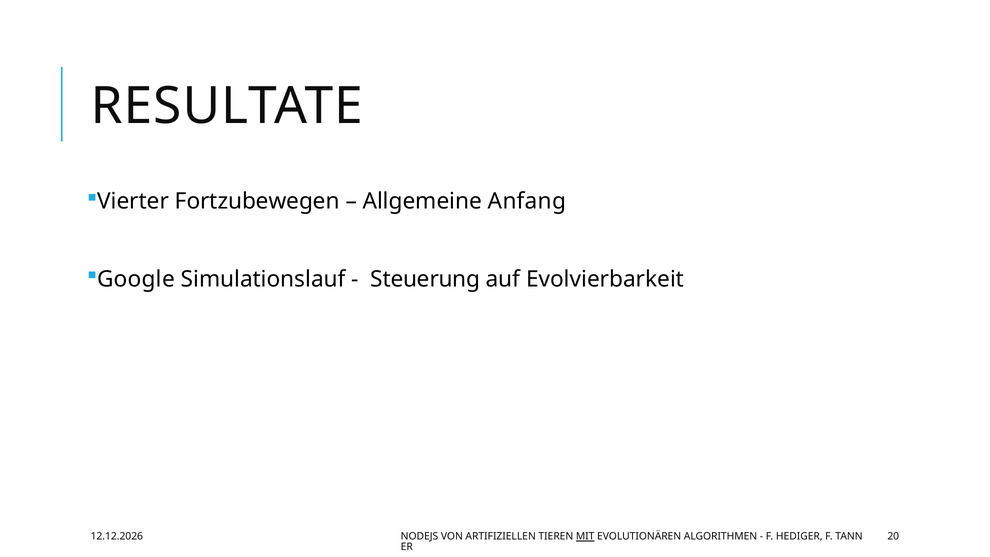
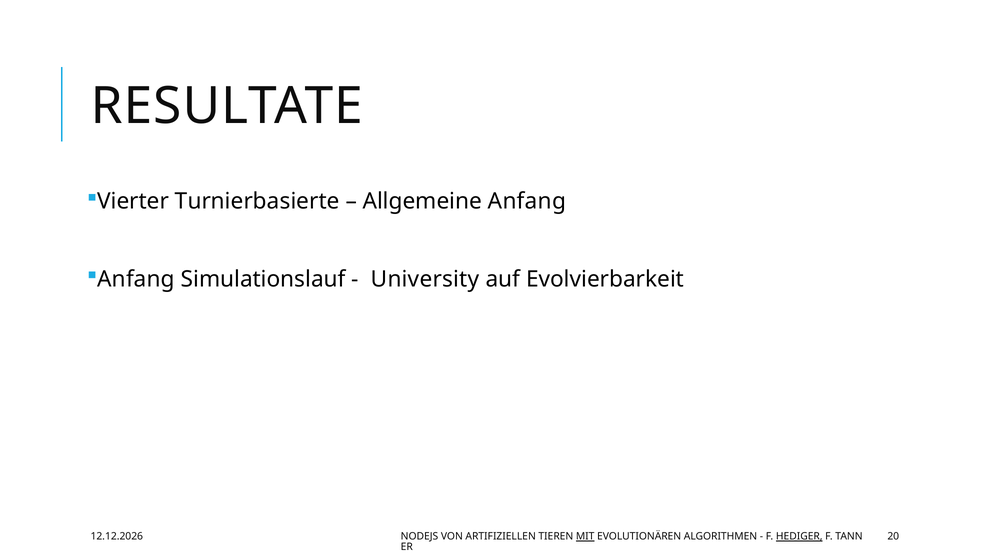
Fortzubewegen: Fortzubewegen -> Turnierbasierte
Google at (136, 279): Google -> Anfang
Steuerung: Steuerung -> University
HEDIGER underline: none -> present
